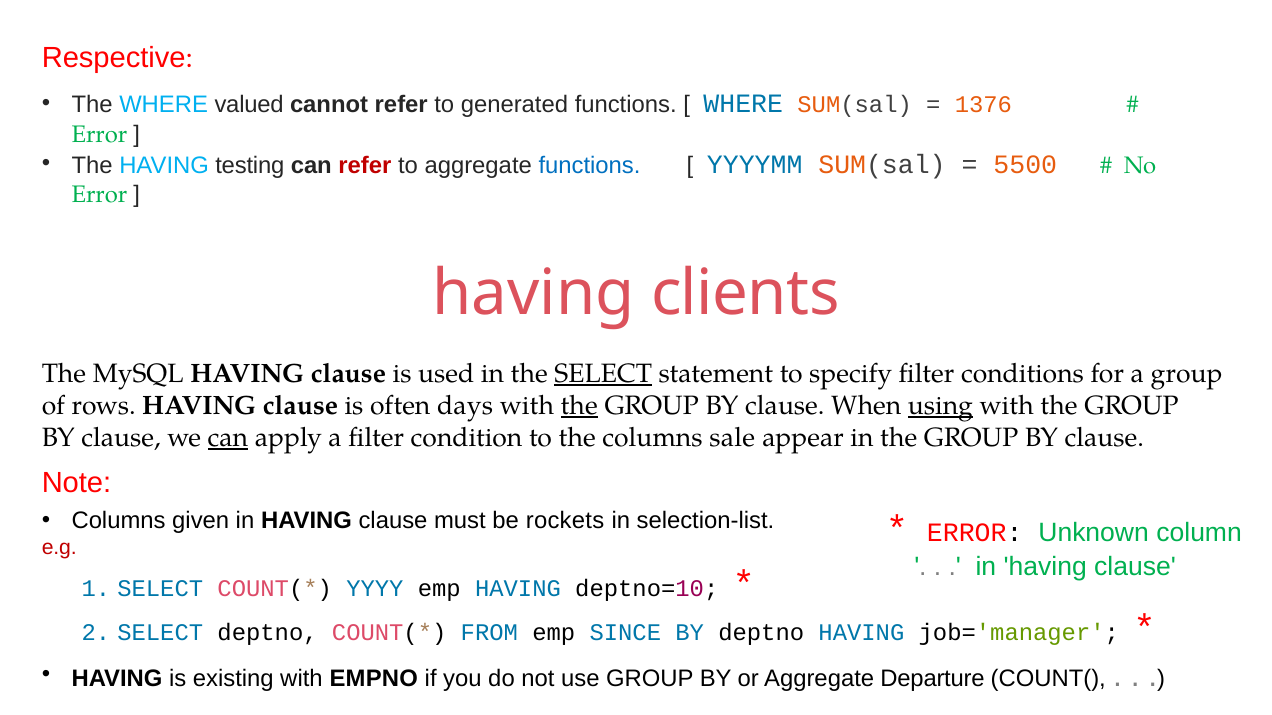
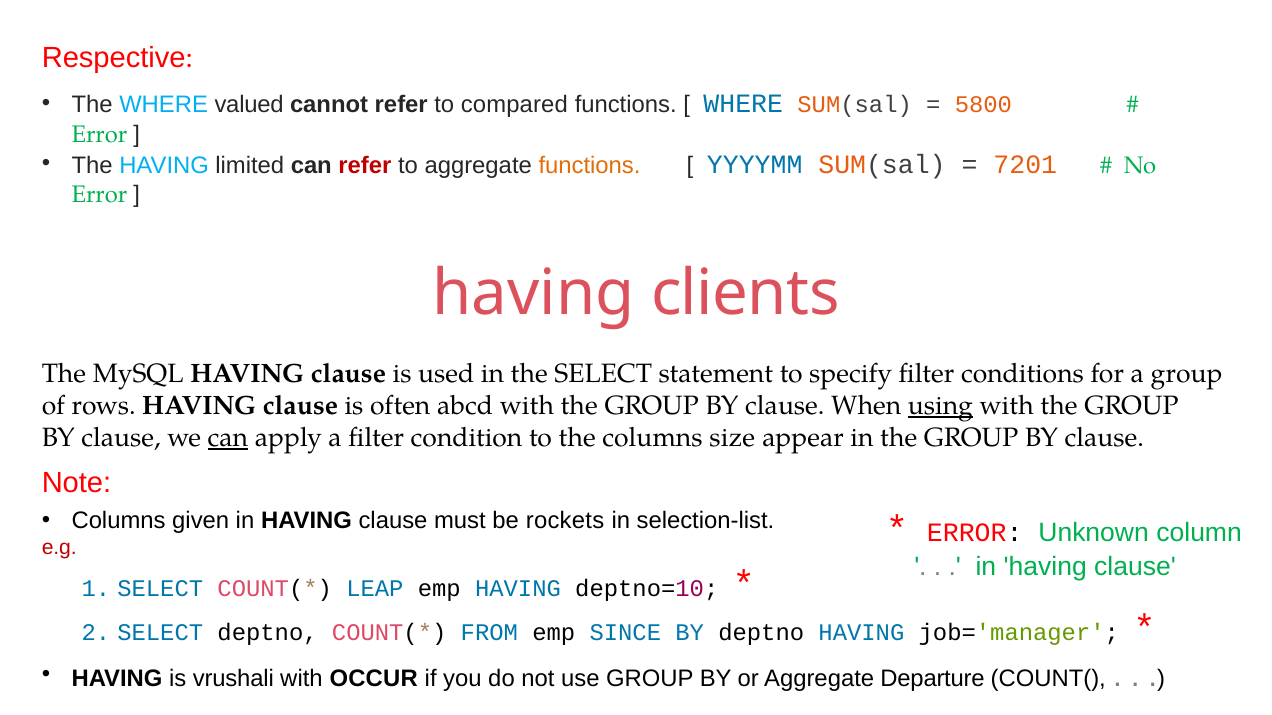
generated: generated -> compared
1376: 1376 -> 5800
testing: testing -> limited
functions at (589, 166) colour: blue -> orange
5500: 5500 -> 7201
SELECT at (603, 374) underline: present -> none
days: days -> abcd
the at (579, 406) underline: present -> none
sale: sale -> size
YYYY: YYYY -> LEAP
existing: existing -> vrushali
EMPNO: EMPNO -> OCCUR
